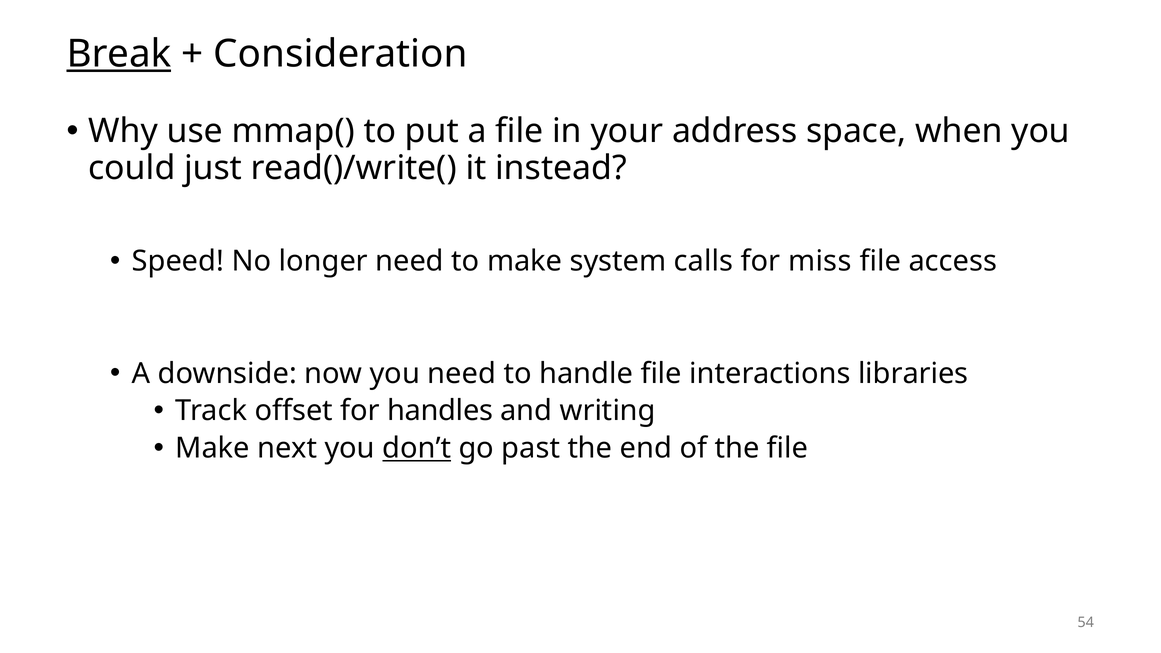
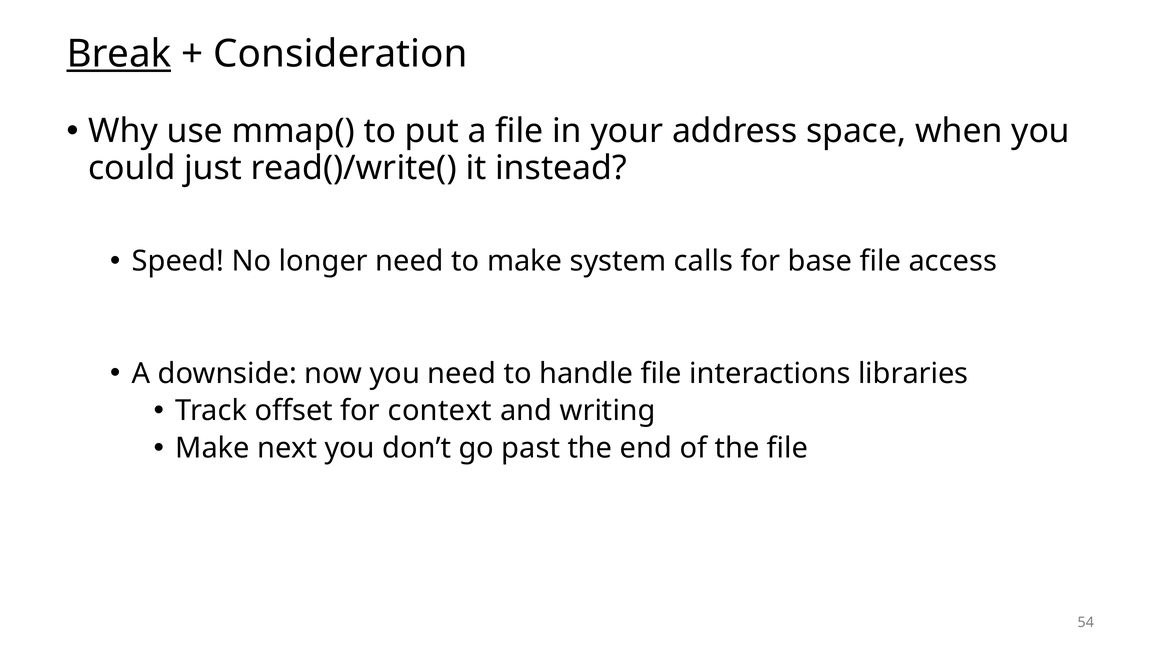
miss: miss -> base
handles: handles -> context
don’t underline: present -> none
